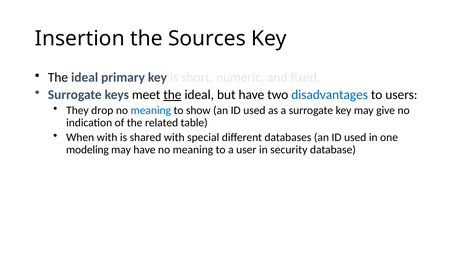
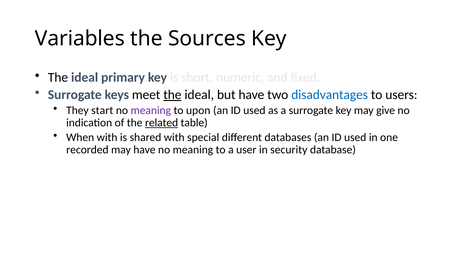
Insertion: Insertion -> Variables
drop: drop -> start
meaning at (151, 110) colour: blue -> purple
show: show -> upon
related underline: none -> present
modeling: modeling -> recorded
